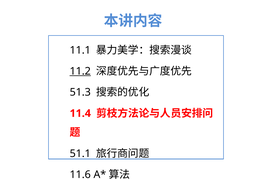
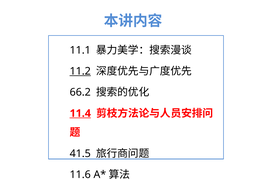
51.3: 51.3 -> 66.2
11.4 underline: none -> present
51.1: 51.1 -> 41.5
